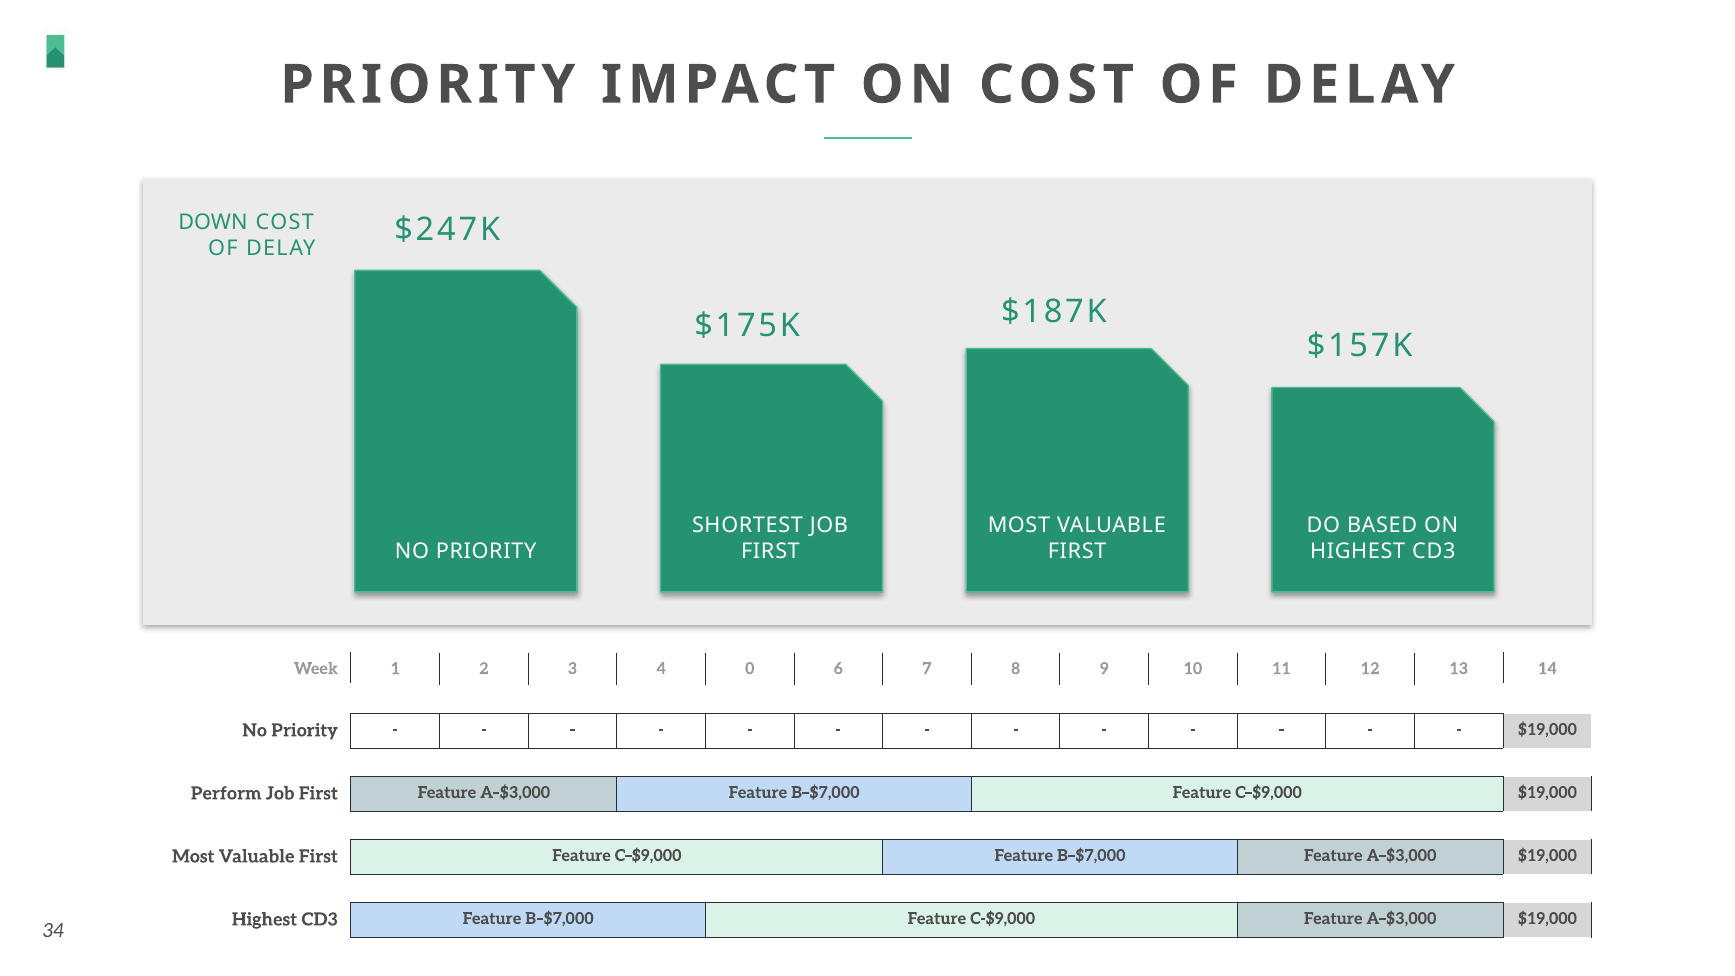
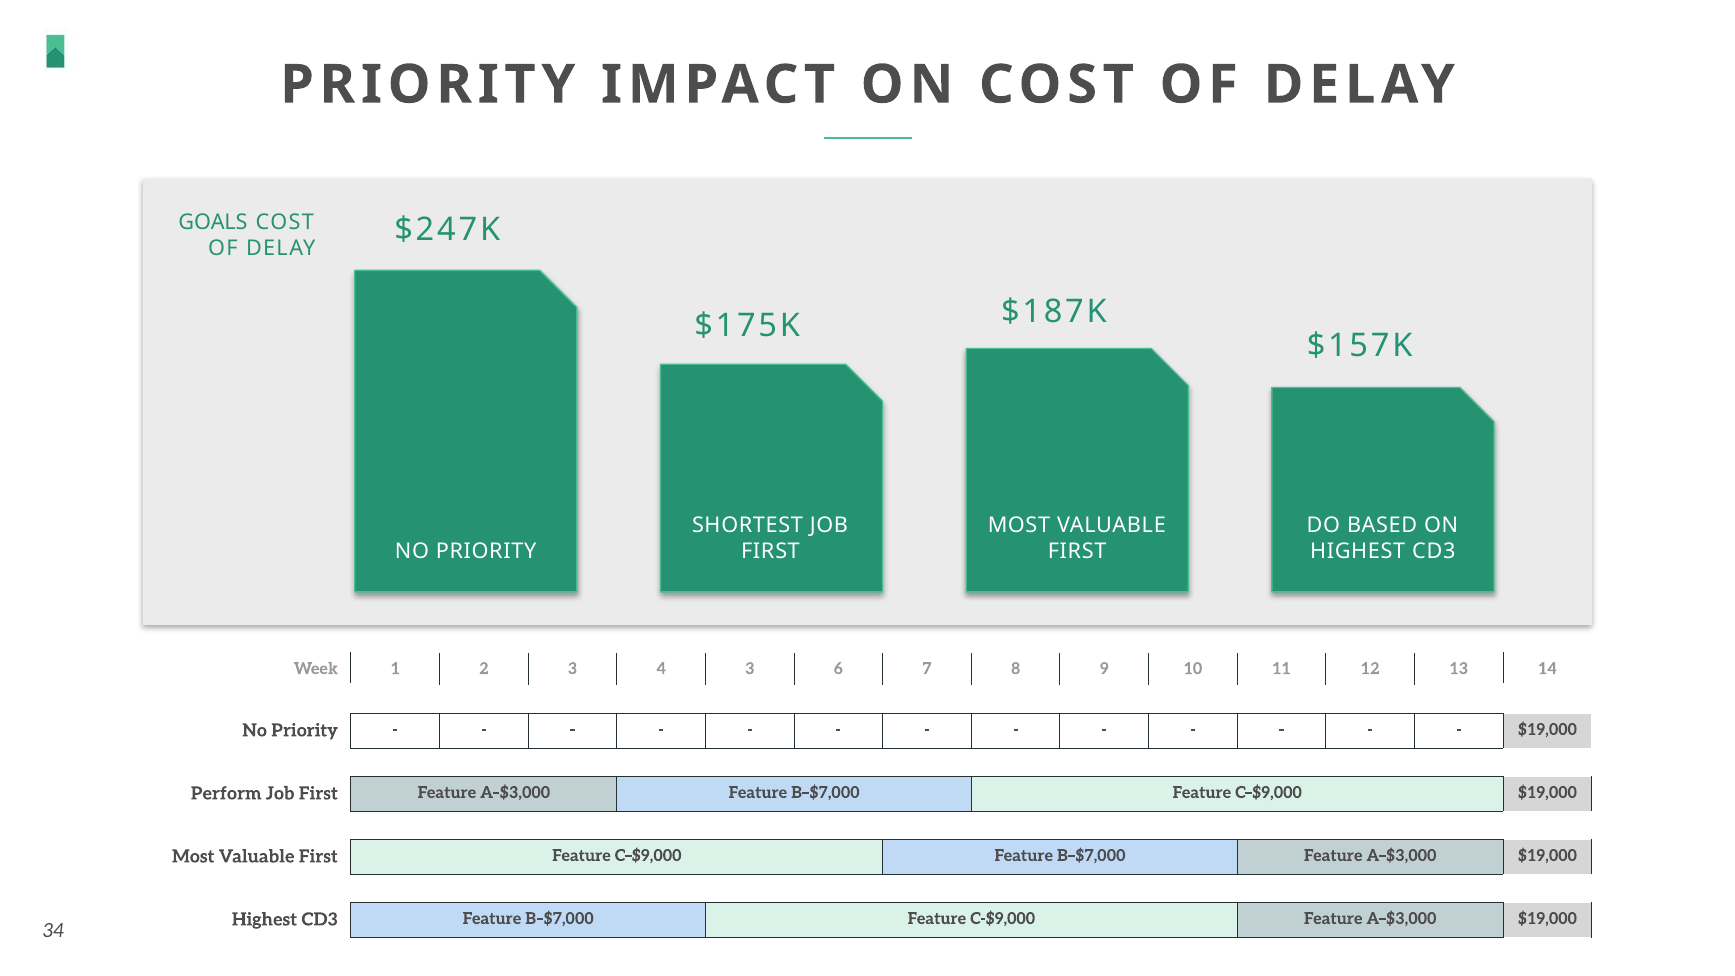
DOWN: DOWN -> GOALS
4 0: 0 -> 3
